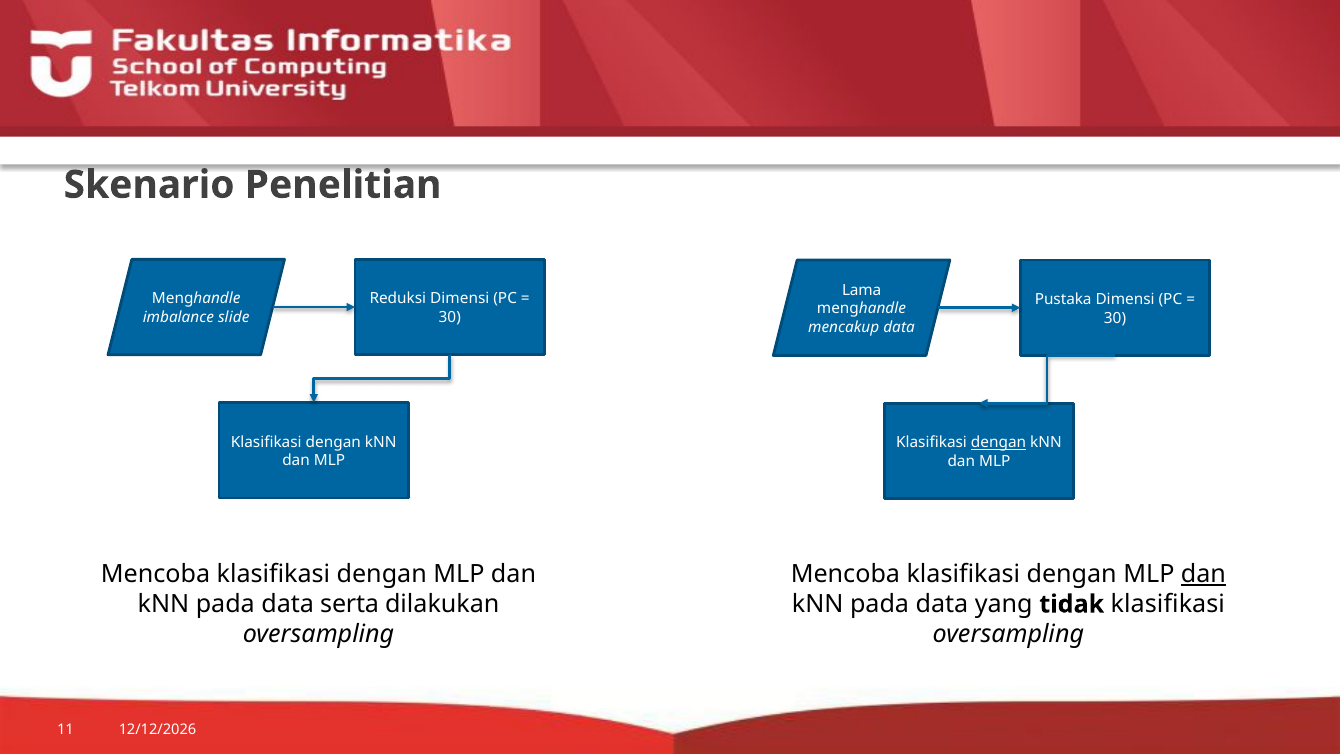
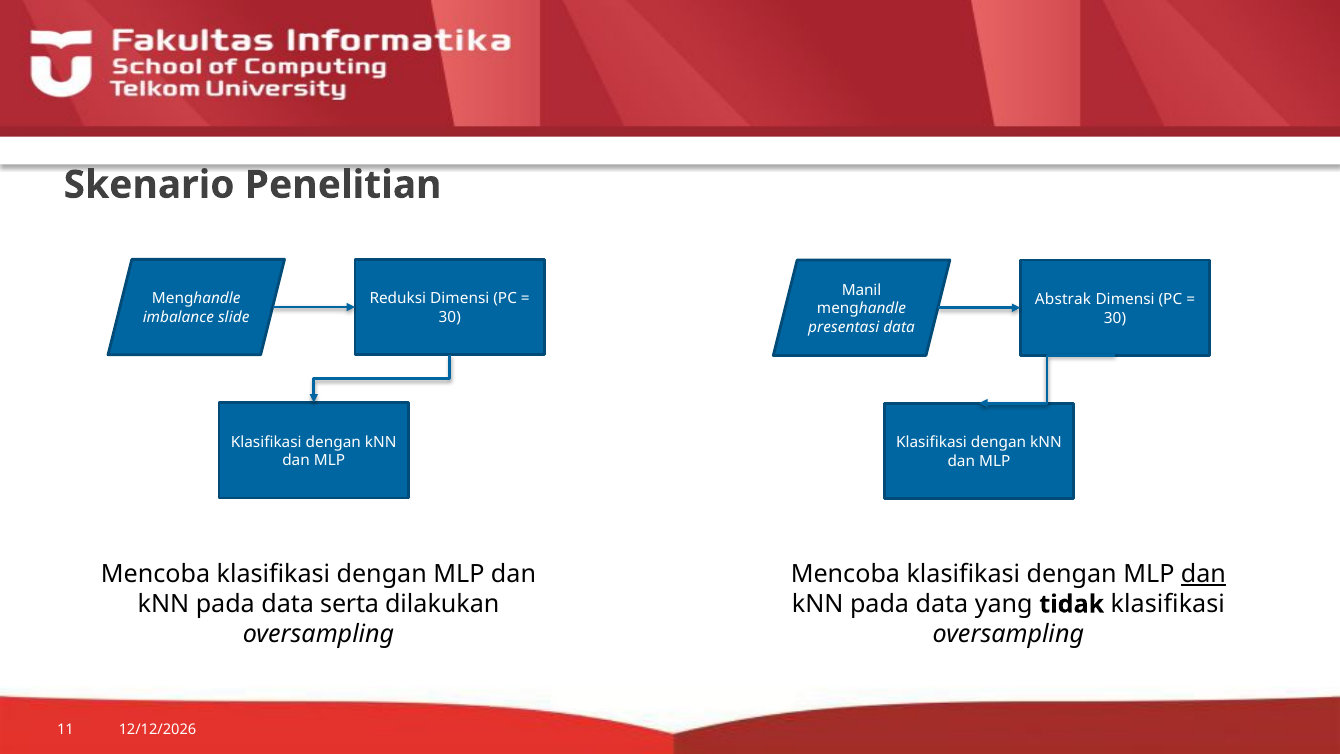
Lama: Lama -> Manil
Pustaka: Pustaka -> Abstrak
mencakup: mencakup -> presentasi
dengan at (999, 443) underline: present -> none
